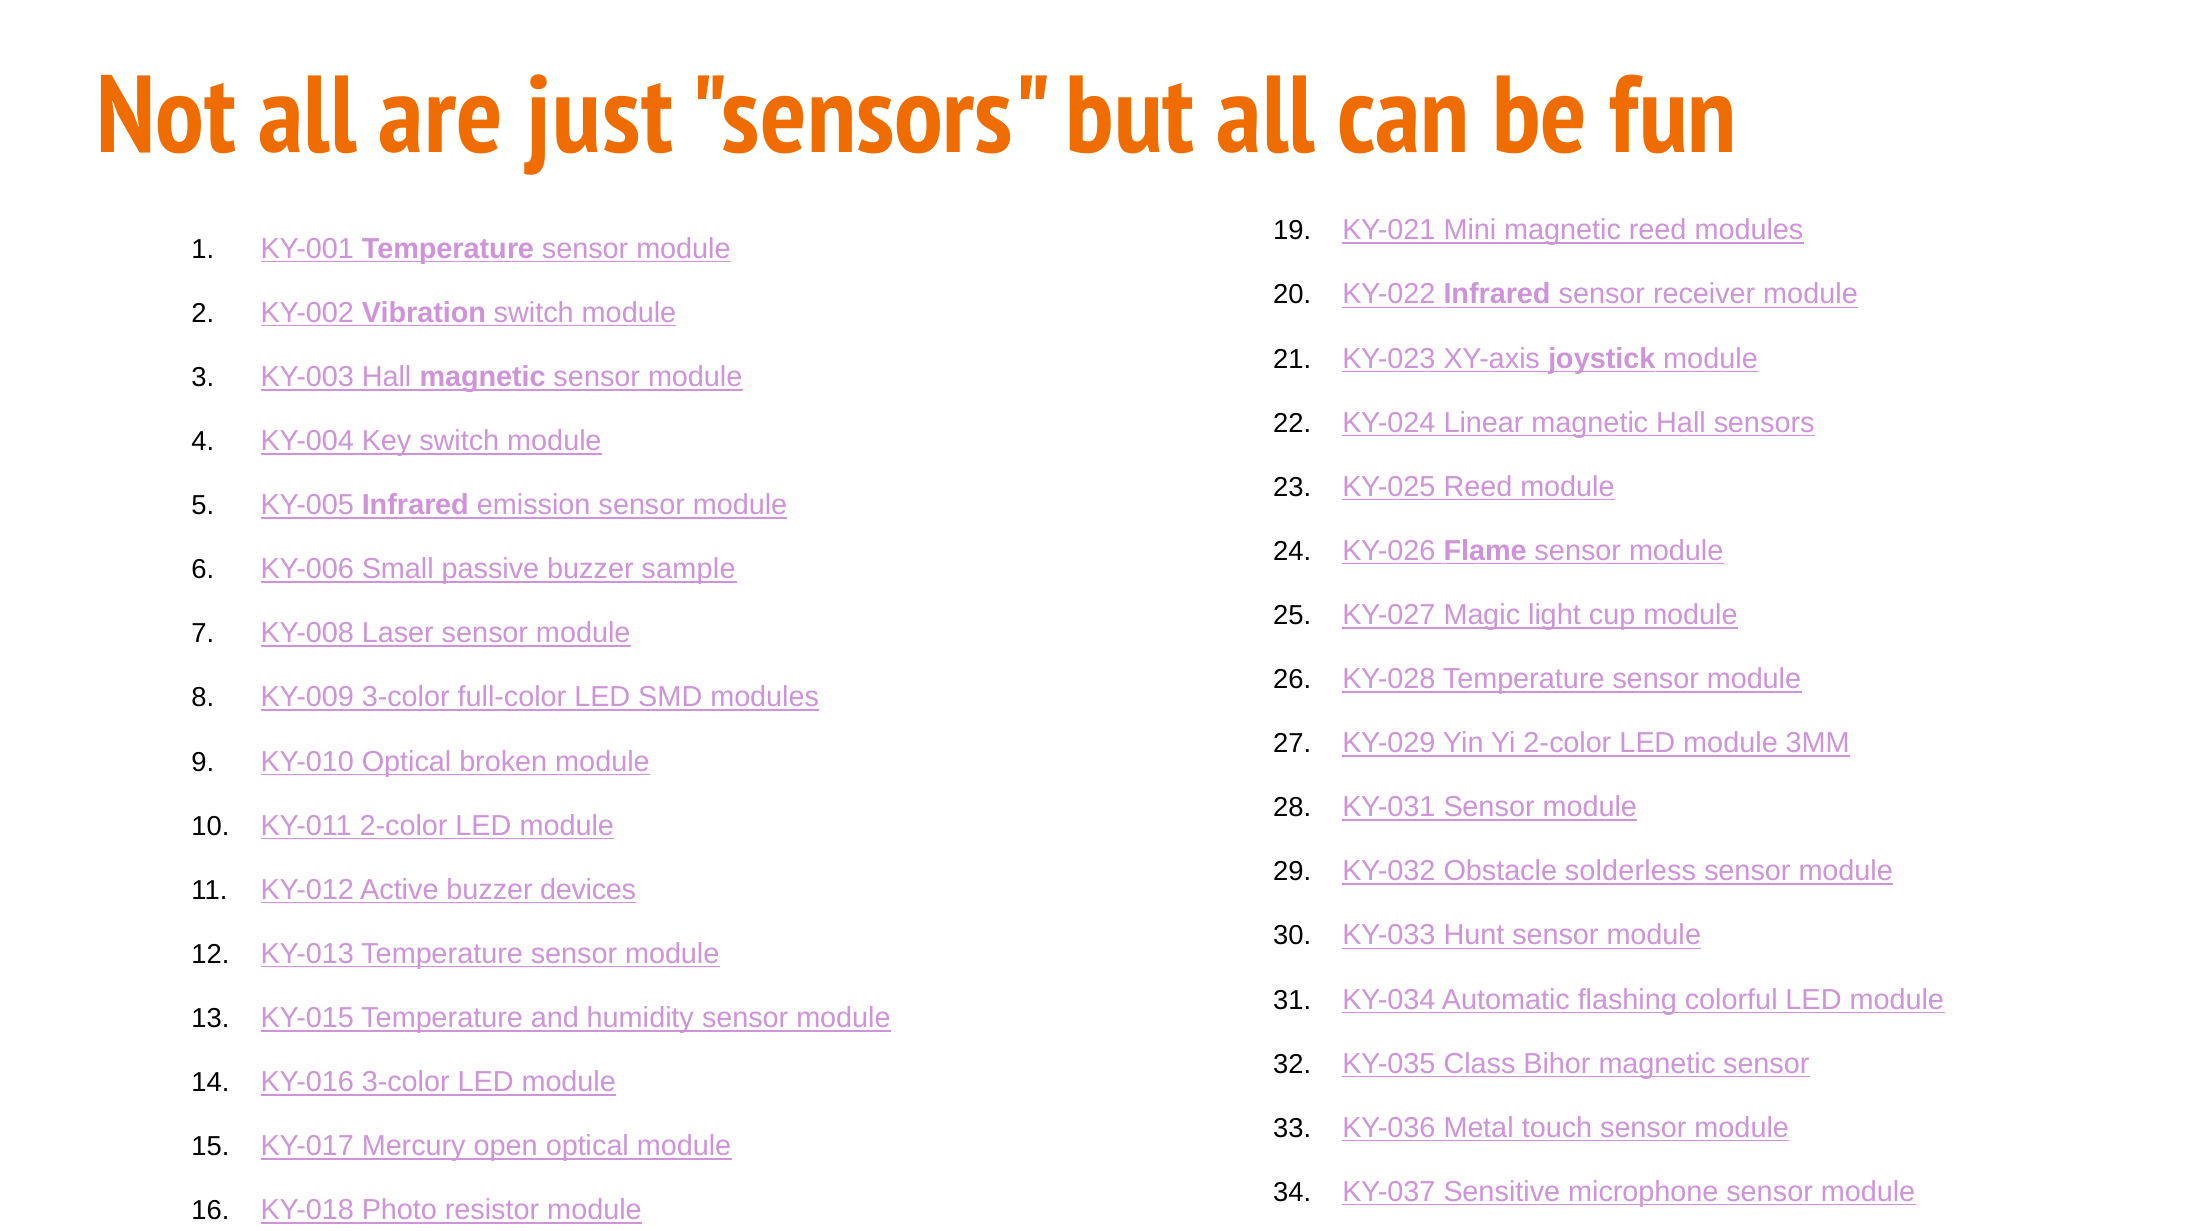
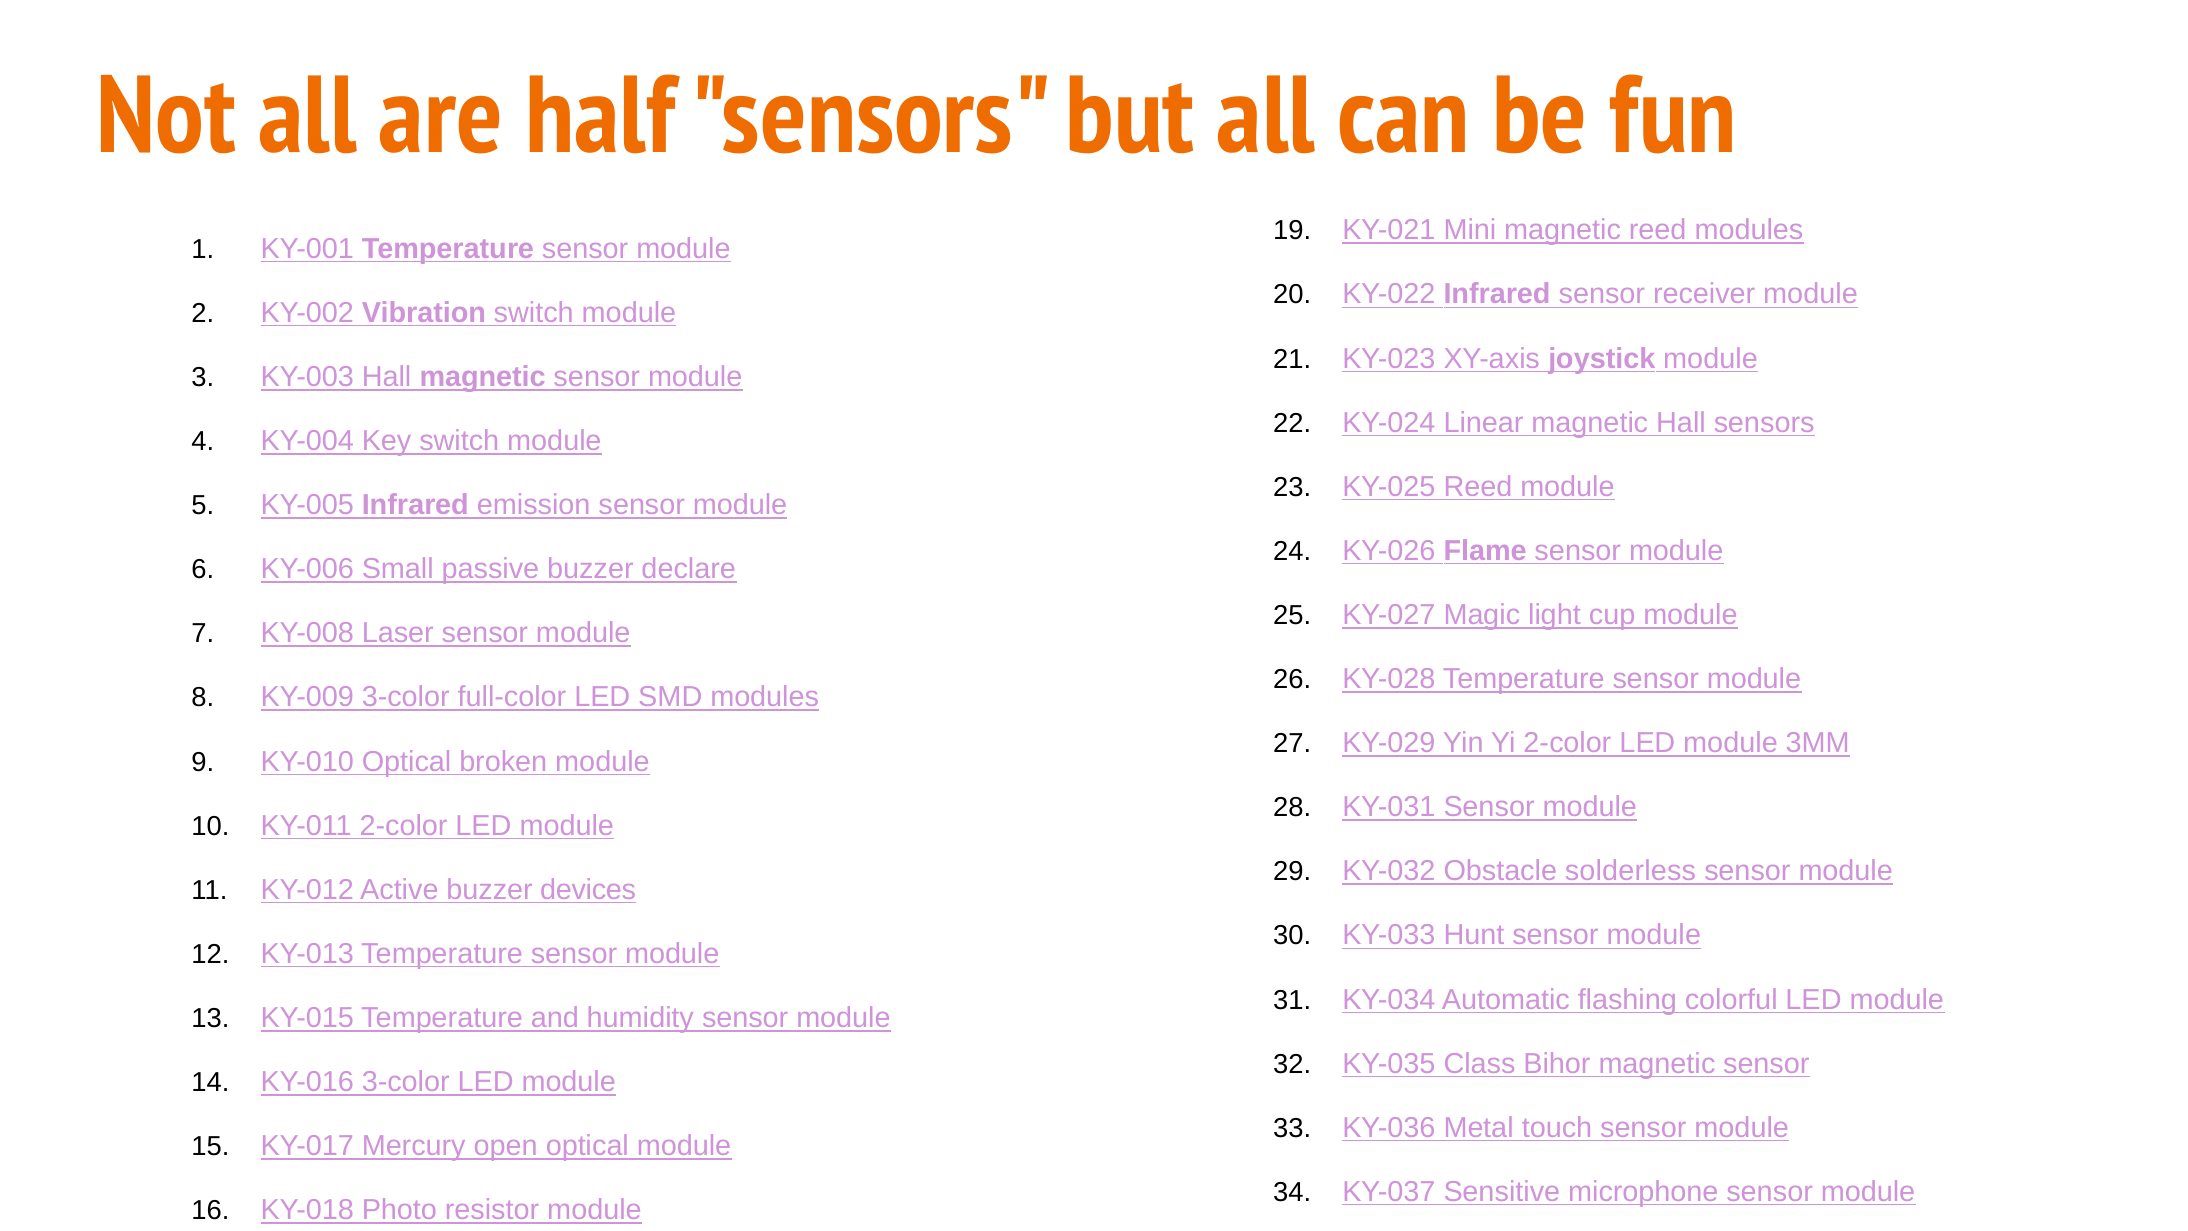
just: just -> half
sample: sample -> declare
